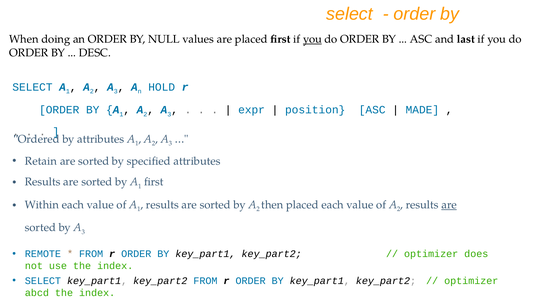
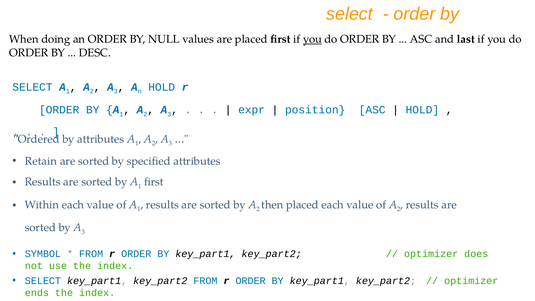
MADE at (422, 110): MADE -> HOLD
are at (449, 205) underline: present -> none
REMOTE: REMOTE -> SYMBOL
abcd: abcd -> ends
